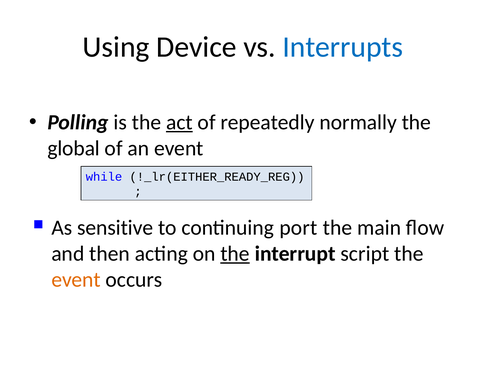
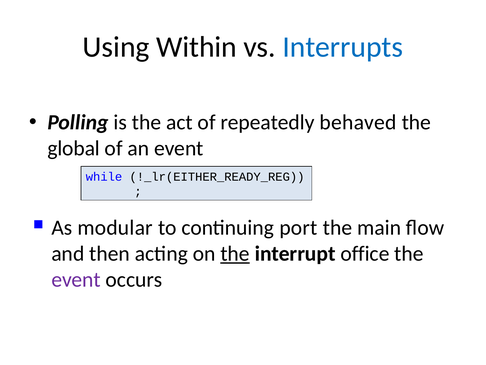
Device: Device -> Within
act underline: present -> none
normally: normally -> behaved
sensitive: sensitive -> modular
script: script -> office
event at (76, 279) colour: orange -> purple
